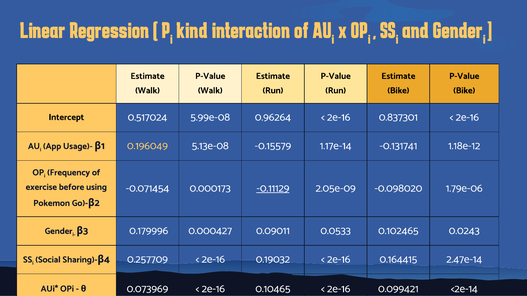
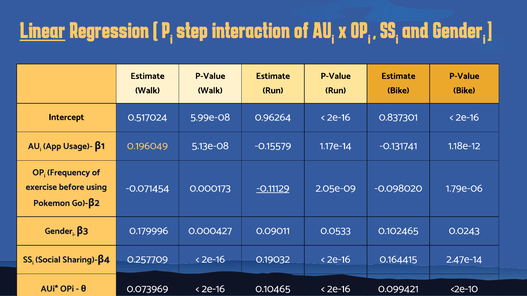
Linear underline: none -> present
kind: kind -> step
<2e-14: <2e-14 -> <2e-10
